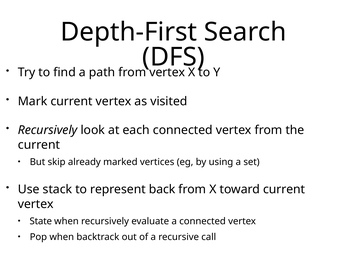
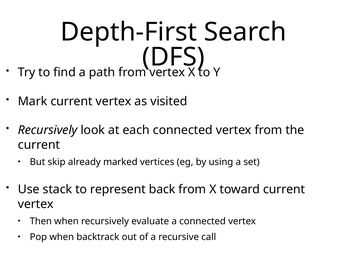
State: State -> Then
